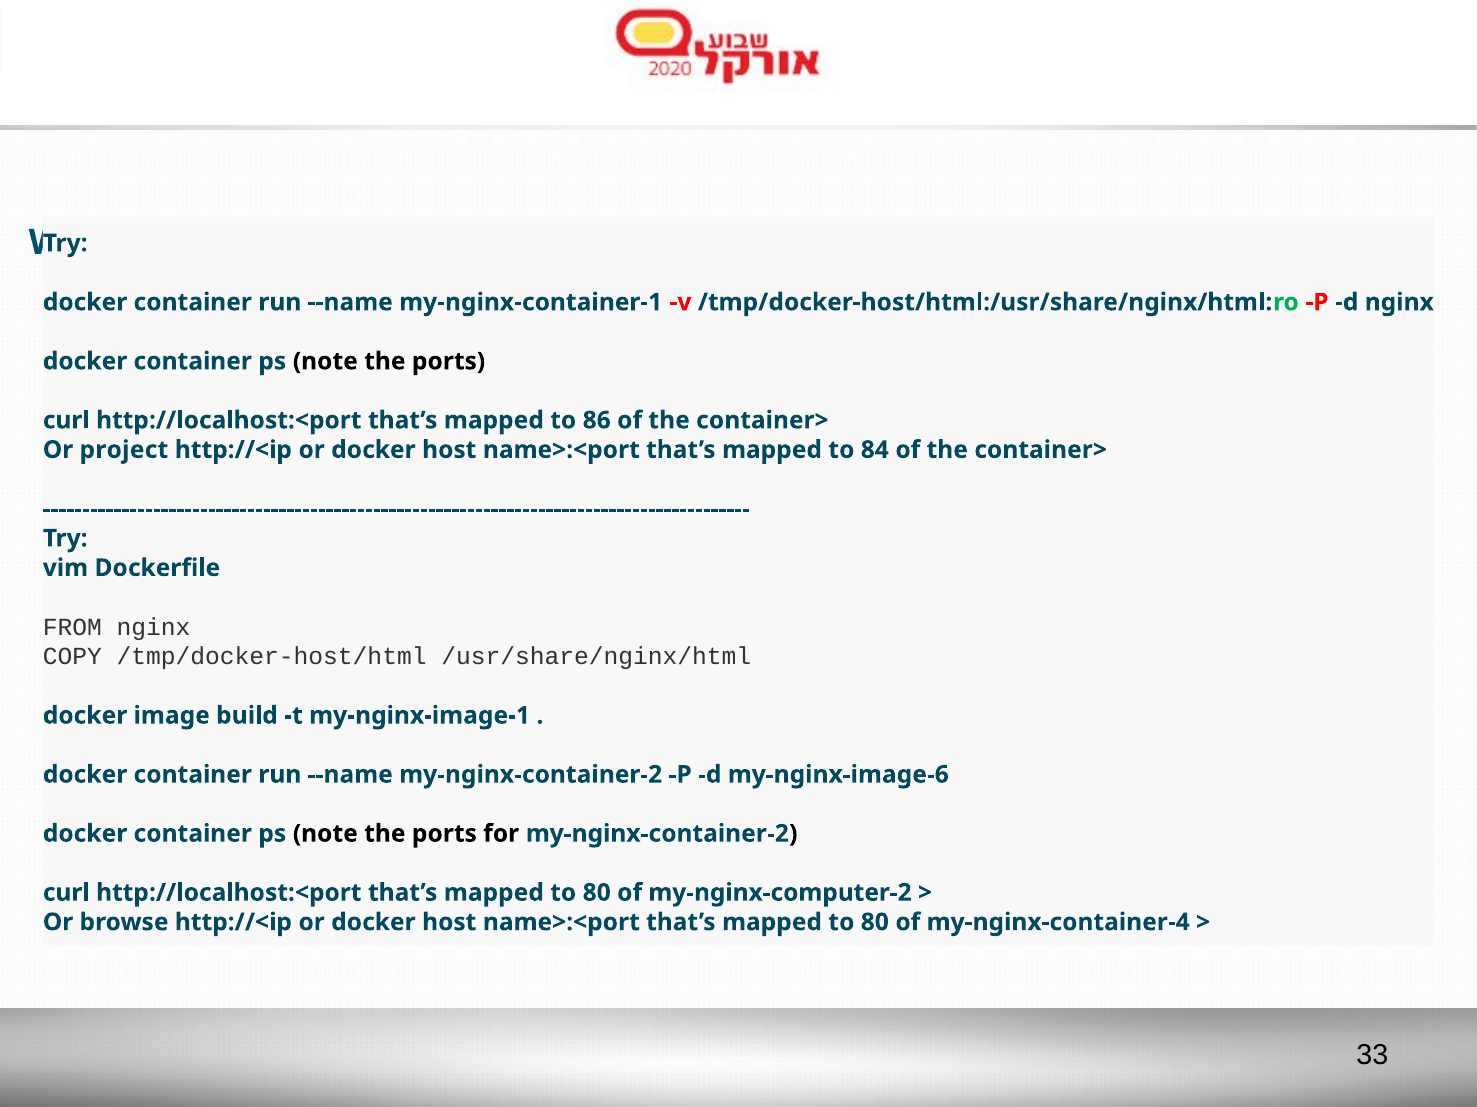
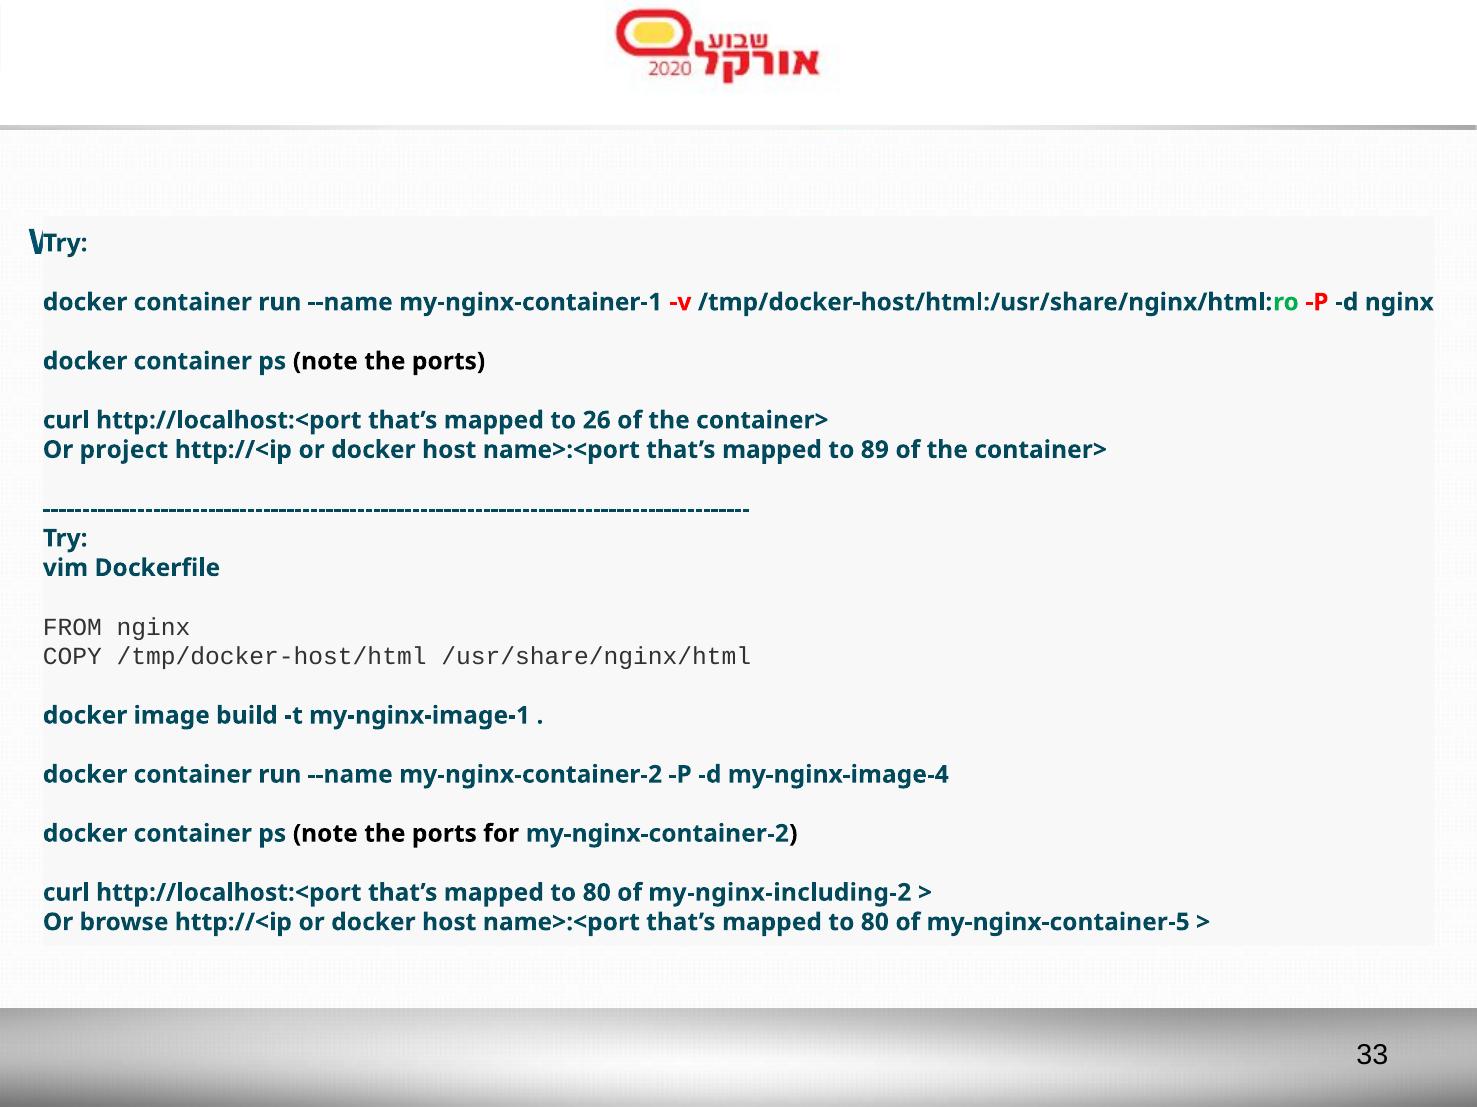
86: 86 -> 26
84: 84 -> 89
my-nginx-image-6: my-nginx-image-6 -> my-nginx-image-4
my-nginx-computer-2: my-nginx-computer-2 -> my-nginx-including-2
my-nginx-container-4: my-nginx-container-4 -> my-nginx-container-5
